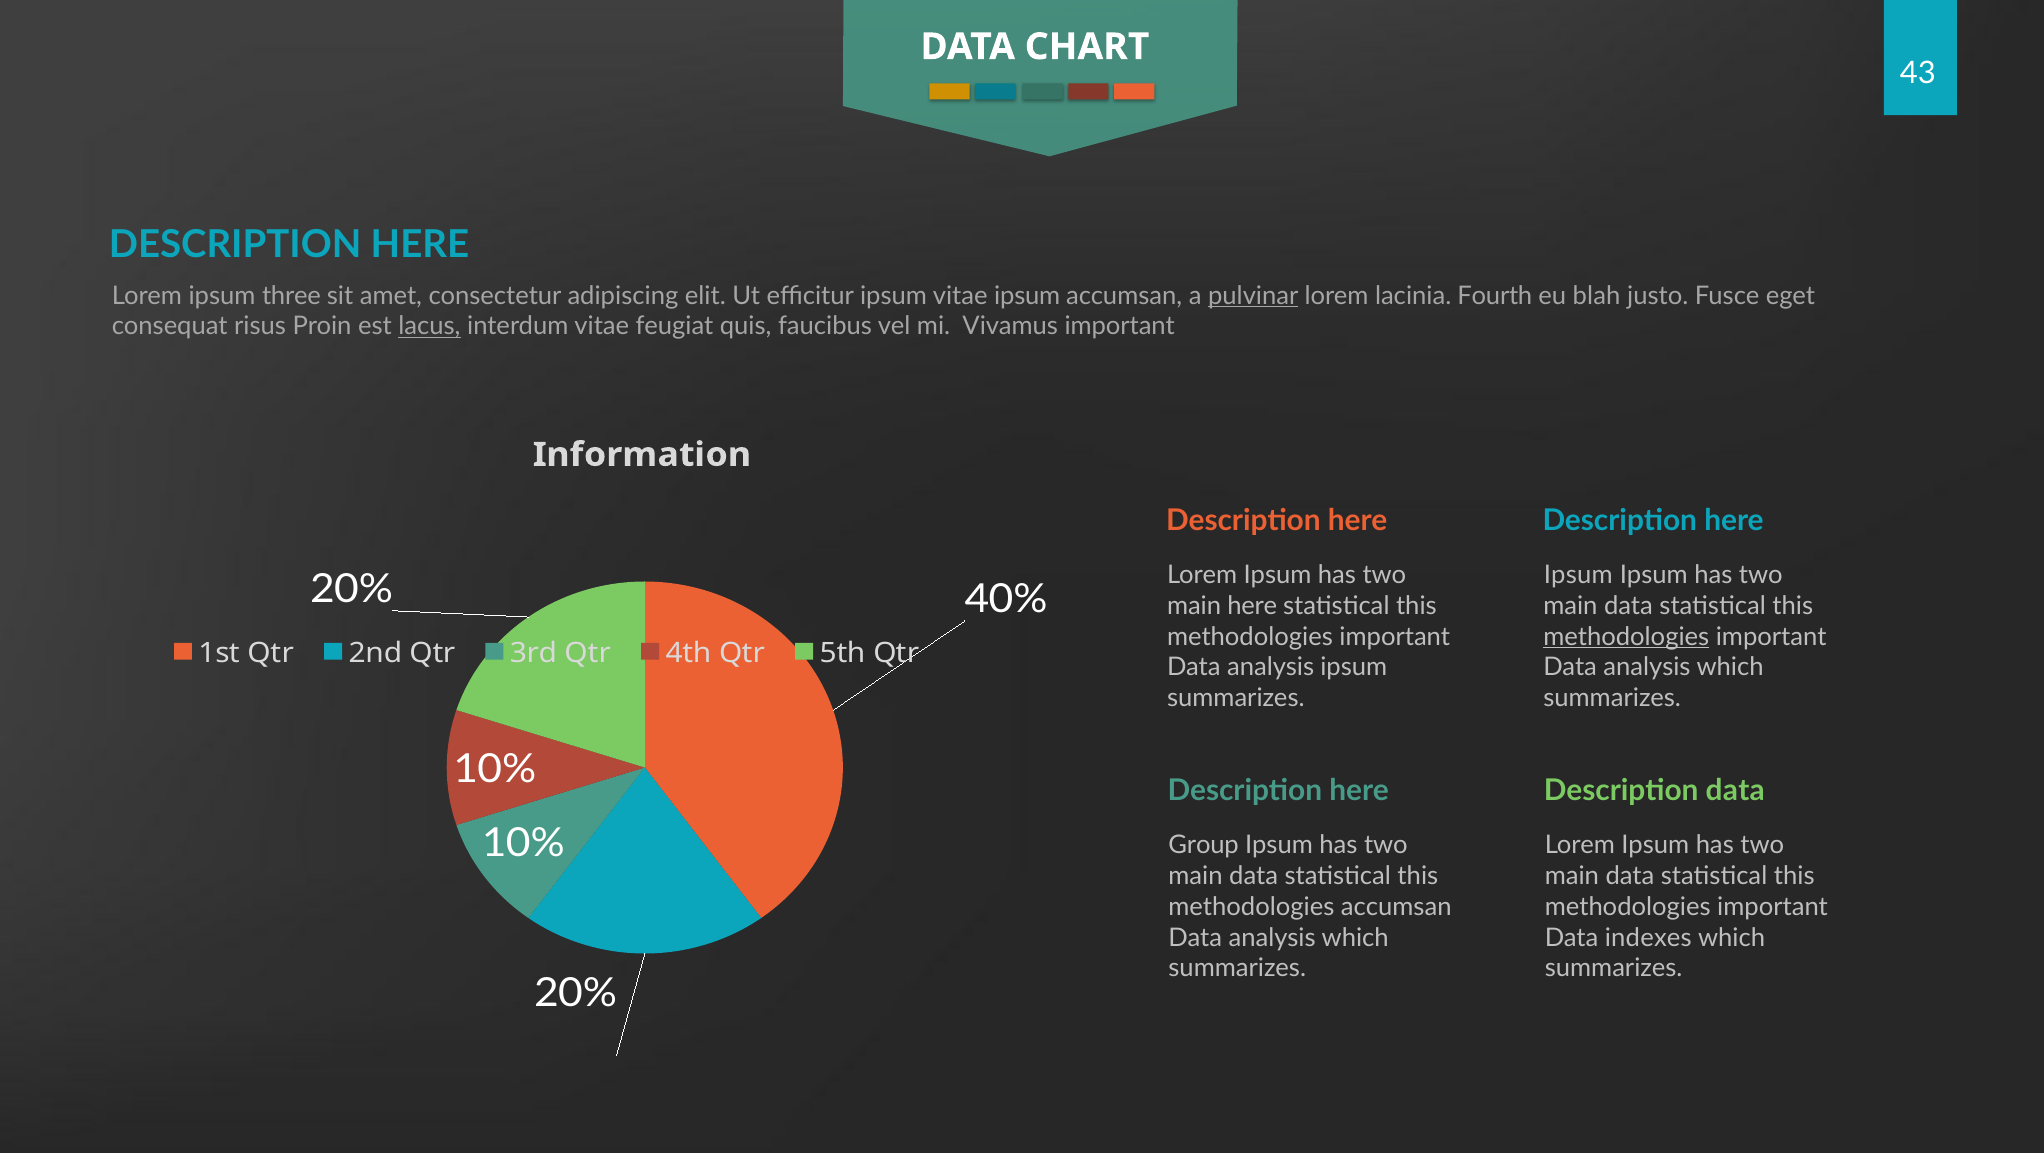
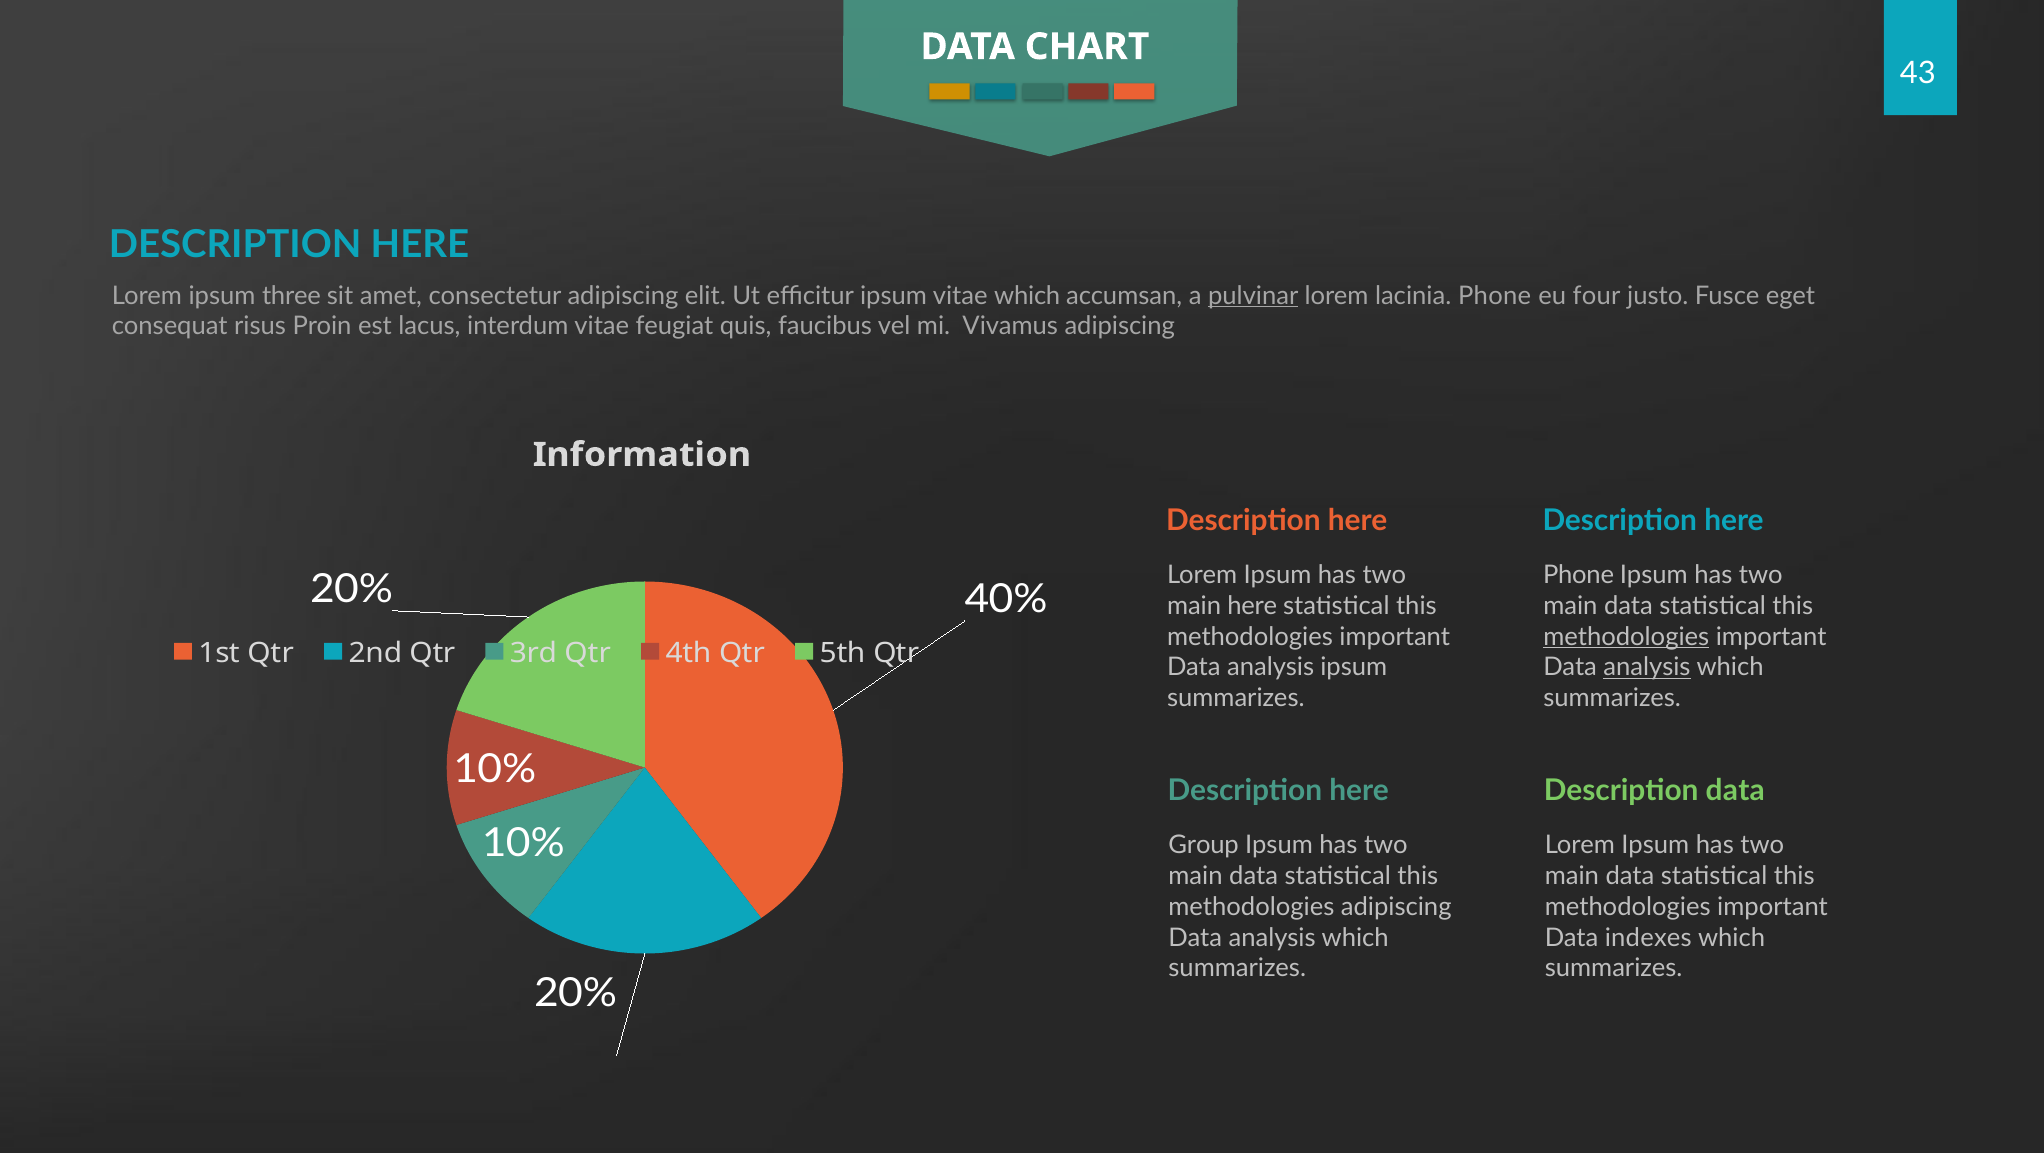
vitae ipsum: ipsum -> which
lacinia Fourth: Fourth -> Phone
blah: blah -> four
lacus underline: present -> none
Vivamus important: important -> adipiscing
Ipsum at (1578, 575): Ipsum -> Phone
analysis at (1647, 667) underline: none -> present
methodologies accumsan: accumsan -> adipiscing
